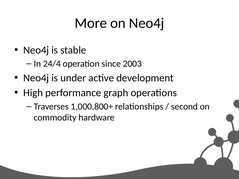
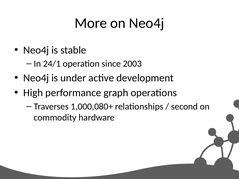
24/4: 24/4 -> 24/1
1,000,800+: 1,000,800+ -> 1,000,080+
